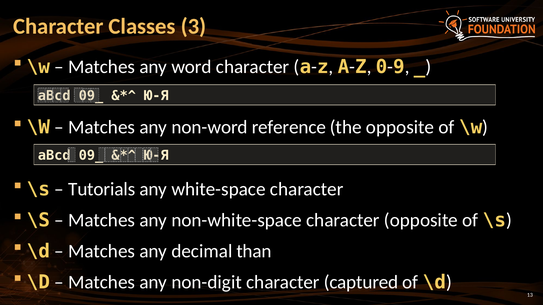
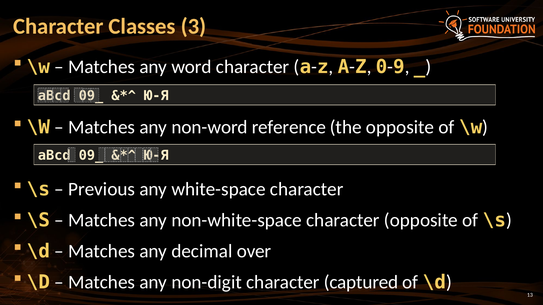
Tutorials: Tutorials -> Previous
than: than -> over
